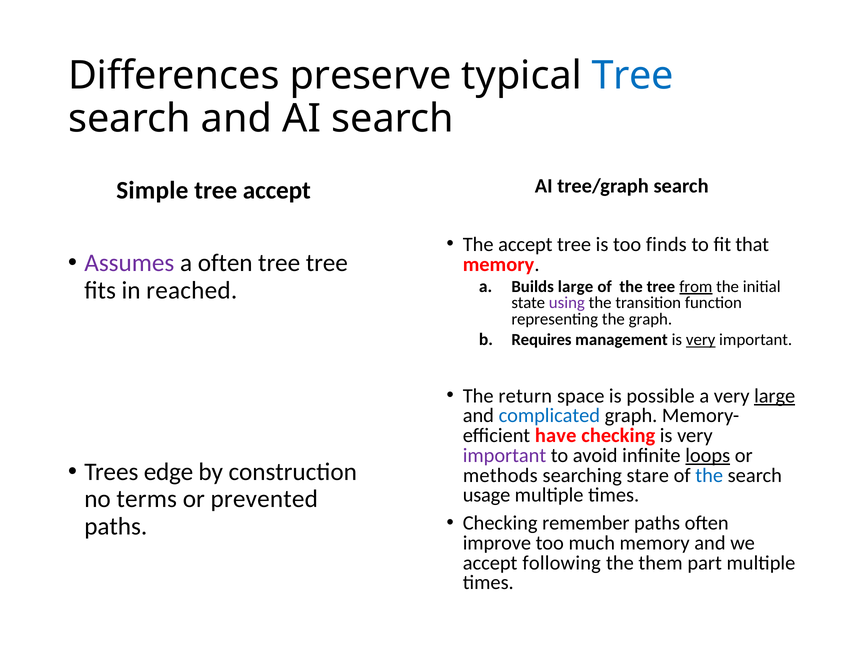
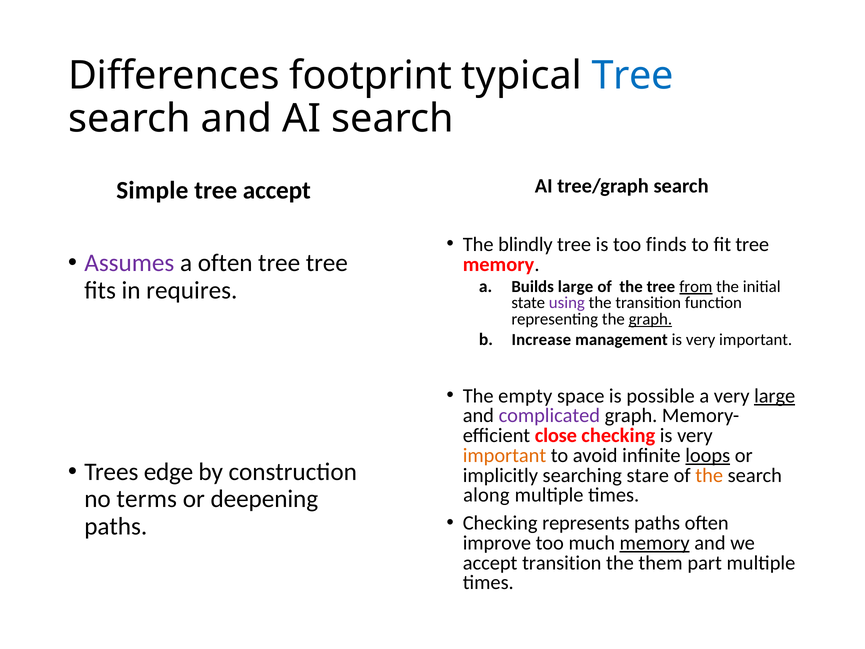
preserve: preserve -> footprint
The accept: accept -> blindly
fit that: that -> tree
reached: reached -> requires
graph at (650, 319) underline: none -> present
Requires: Requires -> Increase
very at (701, 339) underline: present -> none
return: return -> empty
complicated colour: blue -> purple
have: have -> close
important at (505, 455) colour: purple -> orange
methods: methods -> implicitly
the at (709, 475) colour: blue -> orange
usage: usage -> along
prevented: prevented -> deepening
remember: remember -> represents
memory at (655, 543) underline: none -> present
accept following: following -> transition
